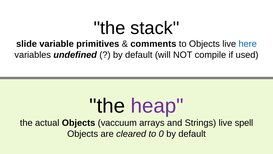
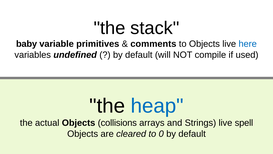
slide: slide -> baby
heap colour: purple -> blue
vaccuum: vaccuum -> collisions
